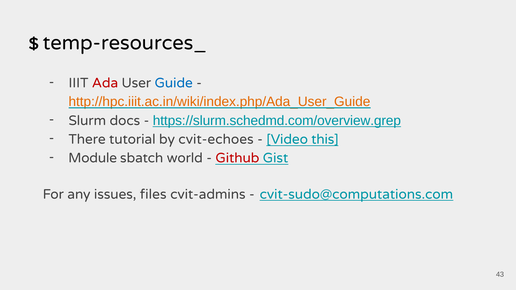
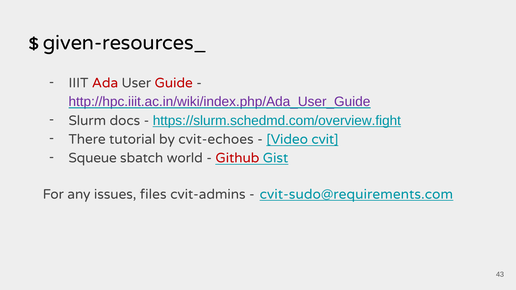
temp-resources_: temp-resources_ -> given-resources_
Guide colour: blue -> red
http://hpc.iiit.ac.in/wiki/index.php/Ada_User_Guide colour: orange -> purple
https://slurm.schedmd.com/overview.grep: https://slurm.schedmd.com/overview.grep -> https://slurm.schedmd.com/overview.fight
this: this -> cvit
Module: Module -> Squeue
cvit-sudo@computations.com: cvit-sudo@computations.com -> cvit-sudo@requirements.com
